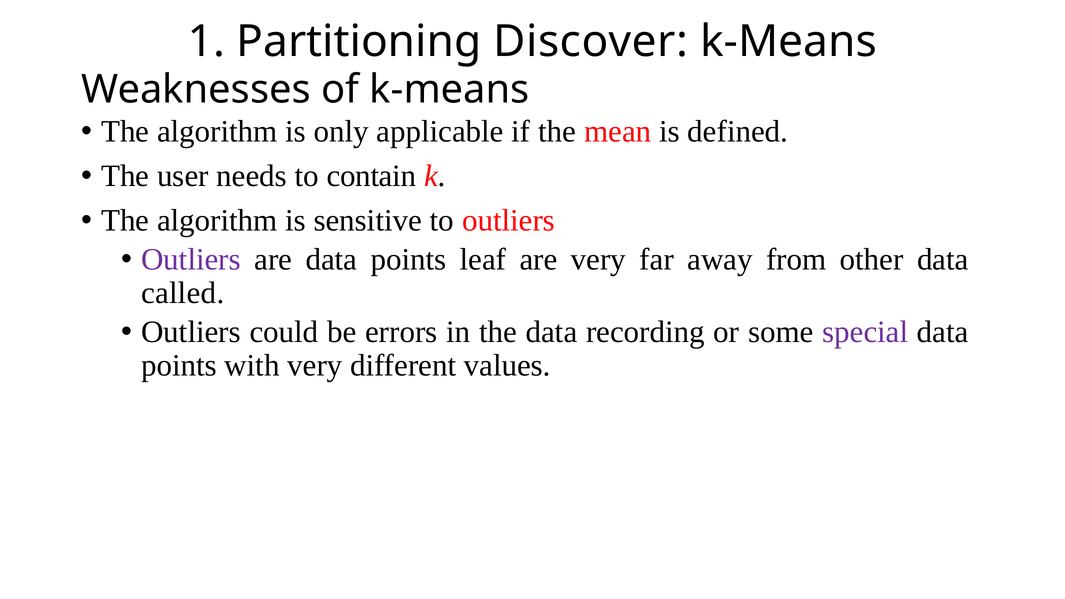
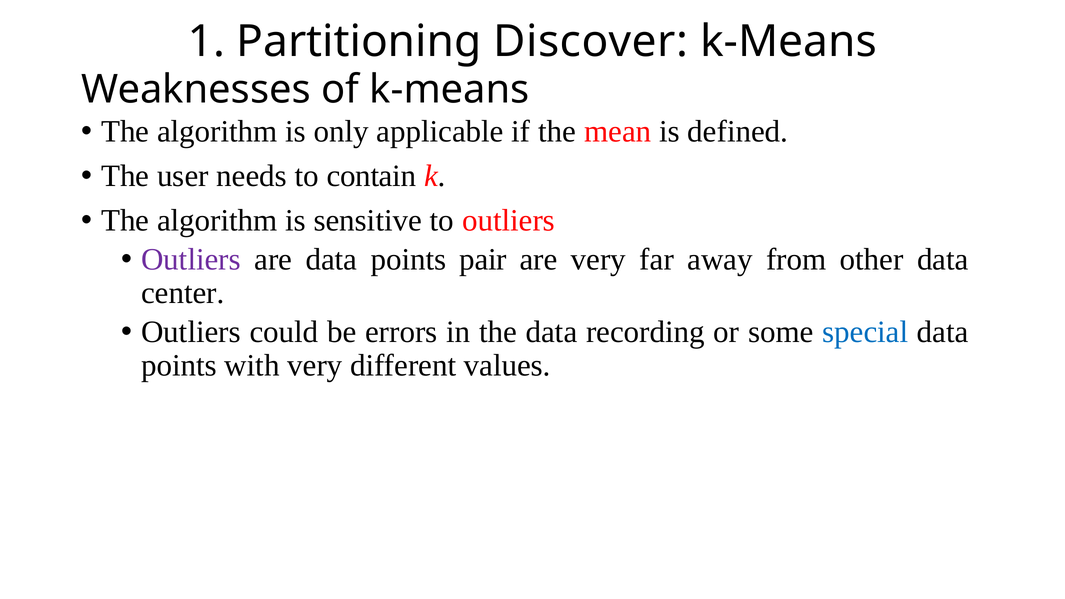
leaf: leaf -> pair
called: called -> center
special colour: purple -> blue
